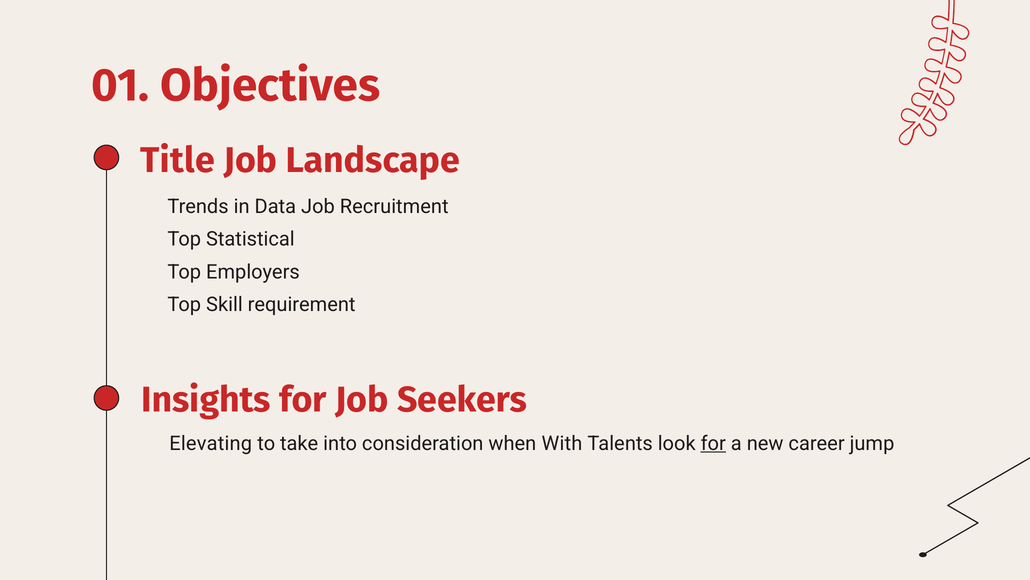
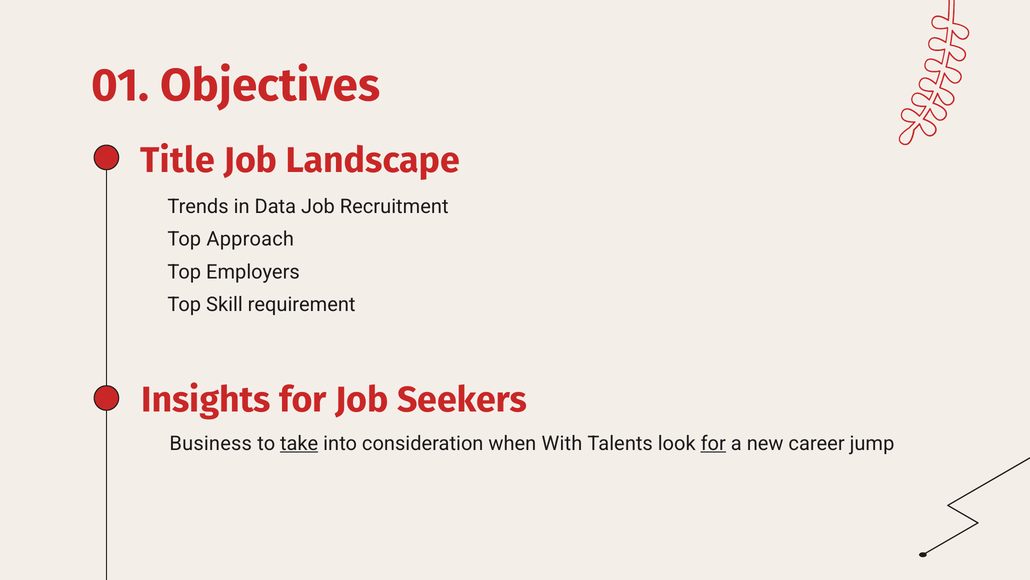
Statistical: Statistical -> Approach
Elevating: Elevating -> Business
take underline: none -> present
